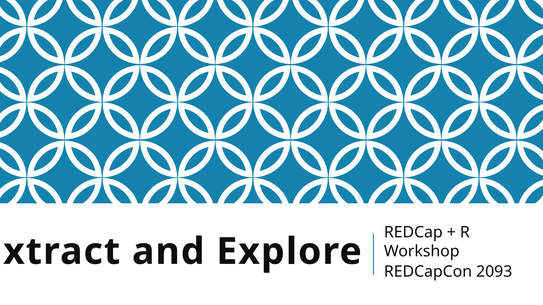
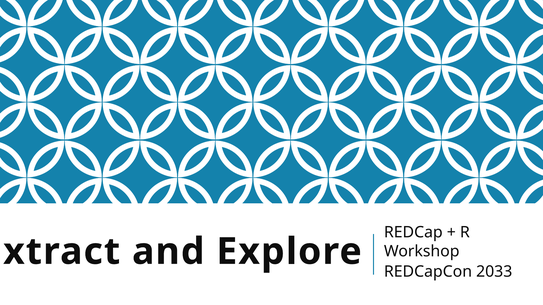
2093: 2093 -> 2033
